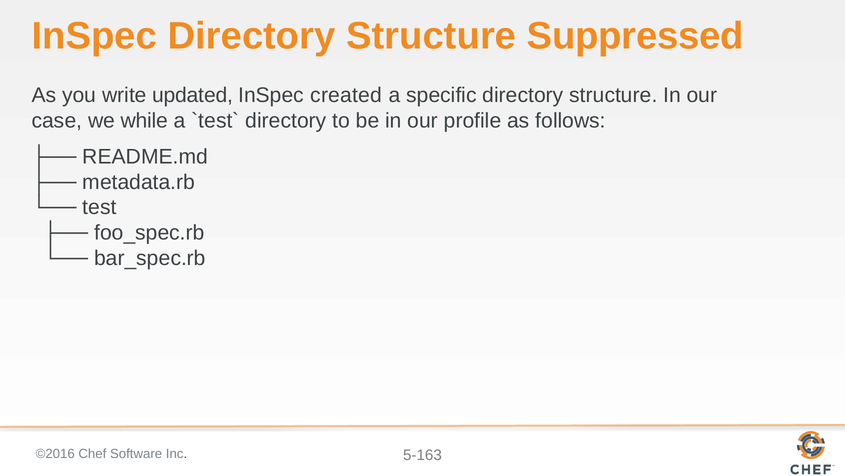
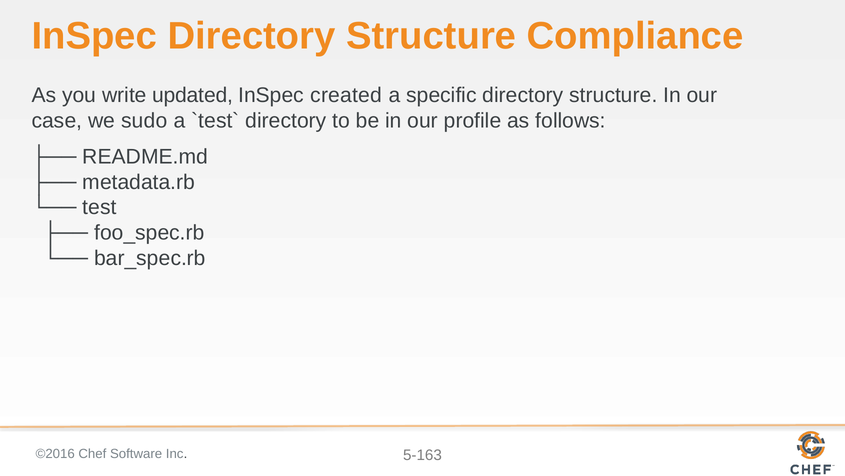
Suppressed: Suppressed -> Compliance
while: while -> sudo
